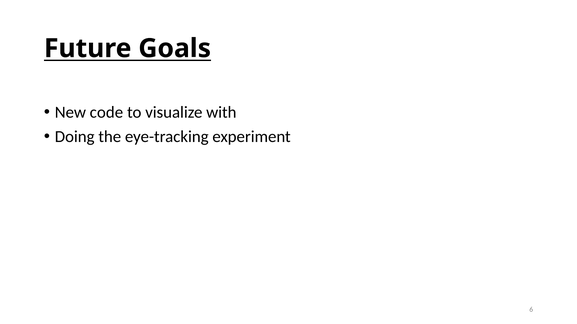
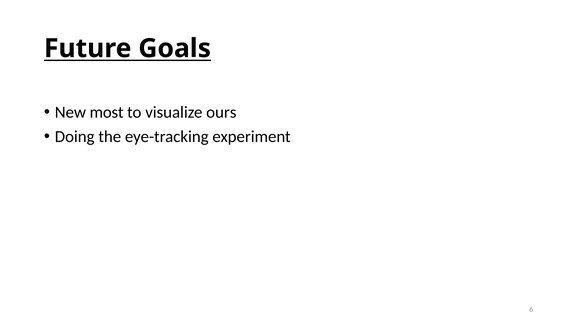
code: code -> most
with: with -> ours
